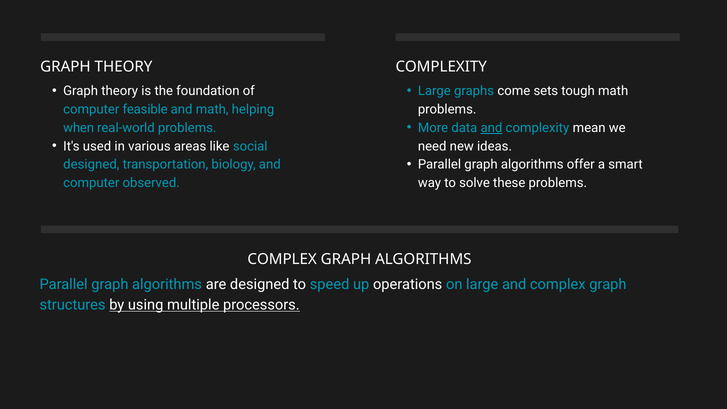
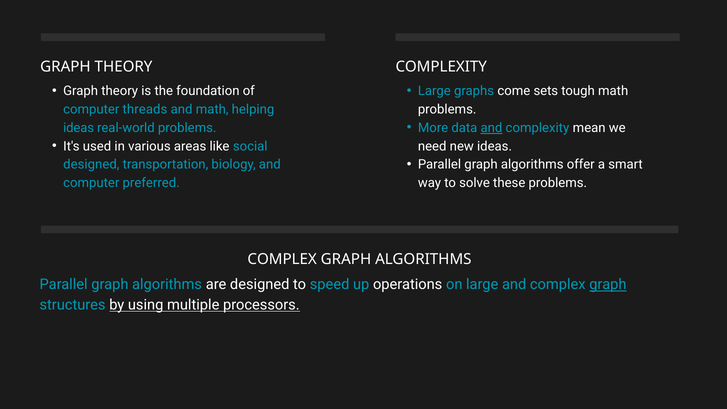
feasible: feasible -> threads
when at (79, 128): when -> ideas
observed: observed -> preferred
graph at (608, 284) underline: none -> present
